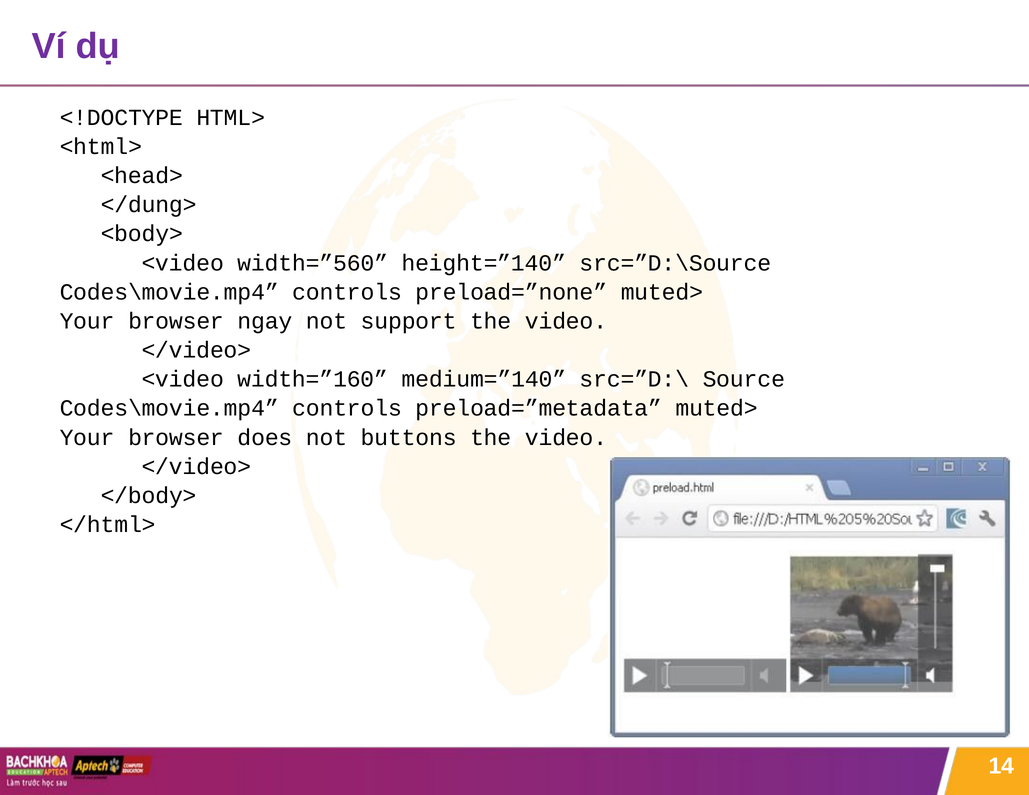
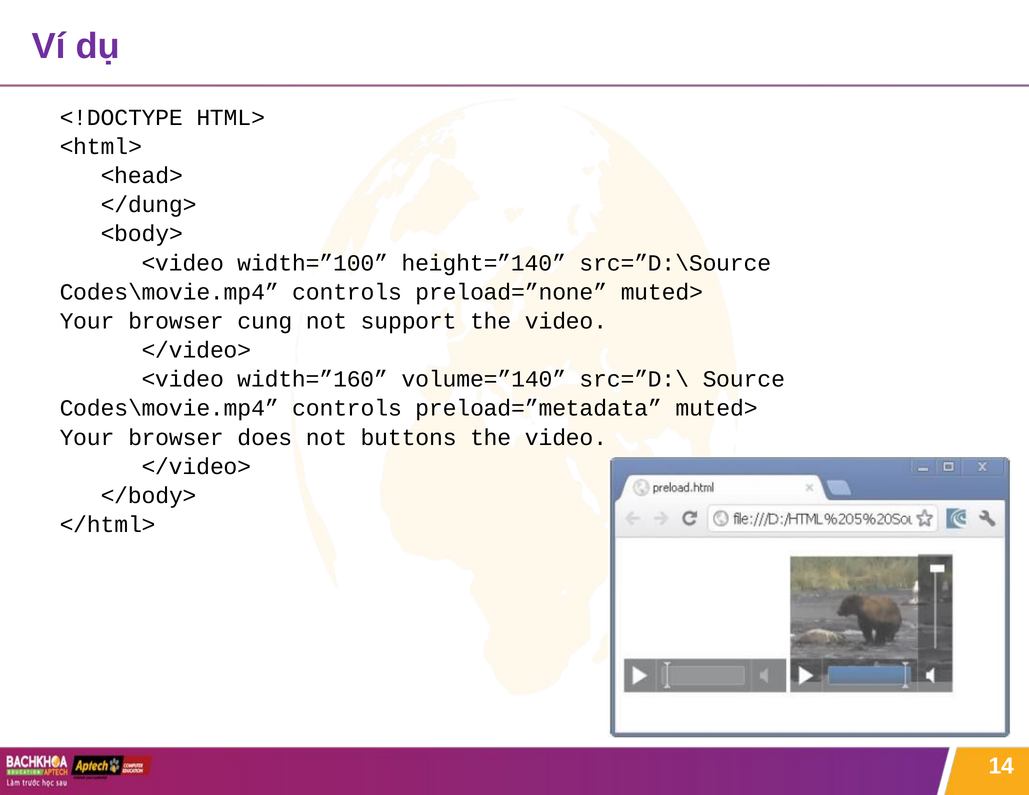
width=”560: width=”560 -> width=”100
ngay: ngay -> cung
medium=”140: medium=”140 -> volume=”140
